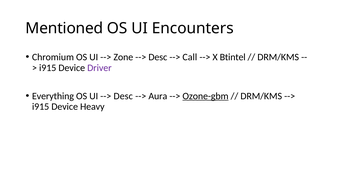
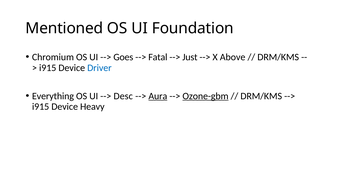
Encounters: Encounters -> Foundation
Zone: Zone -> Goes
Desc at (158, 57): Desc -> Fatal
Call: Call -> Just
Btintel: Btintel -> Above
Driver colour: purple -> blue
Aura underline: none -> present
